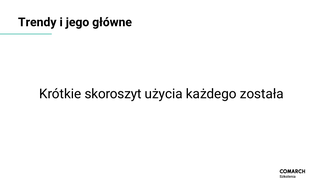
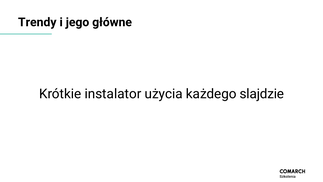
skoroszyt: skoroszyt -> instalator
została: została -> slajdzie
